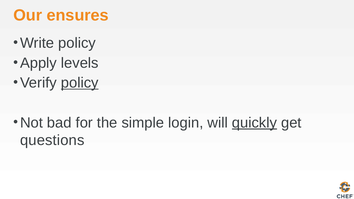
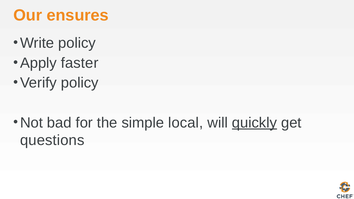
levels: levels -> faster
policy at (80, 83) underline: present -> none
login: login -> local
